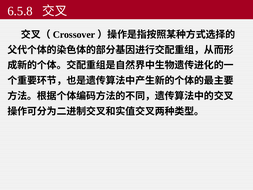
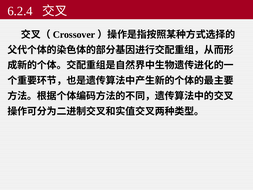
6.5.8: 6.5.8 -> 6.2.4
